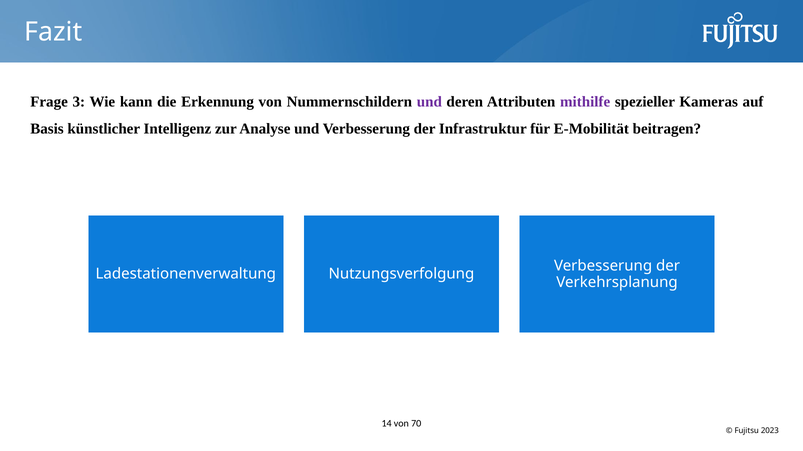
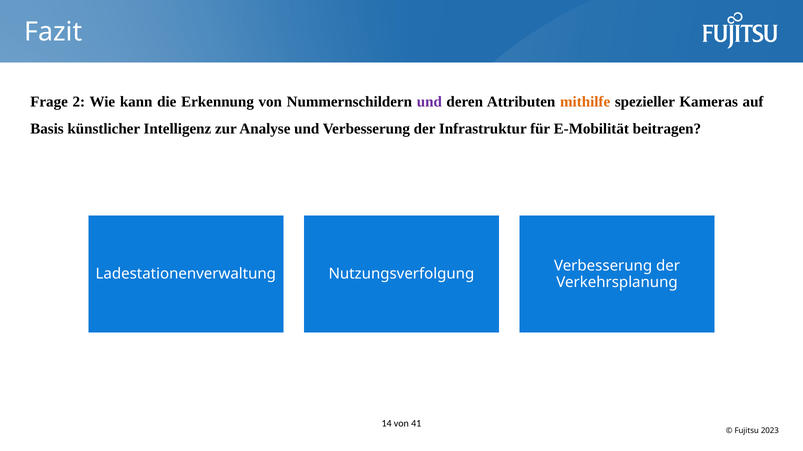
3: 3 -> 2
mithilfe colour: purple -> orange
70: 70 -> 41
